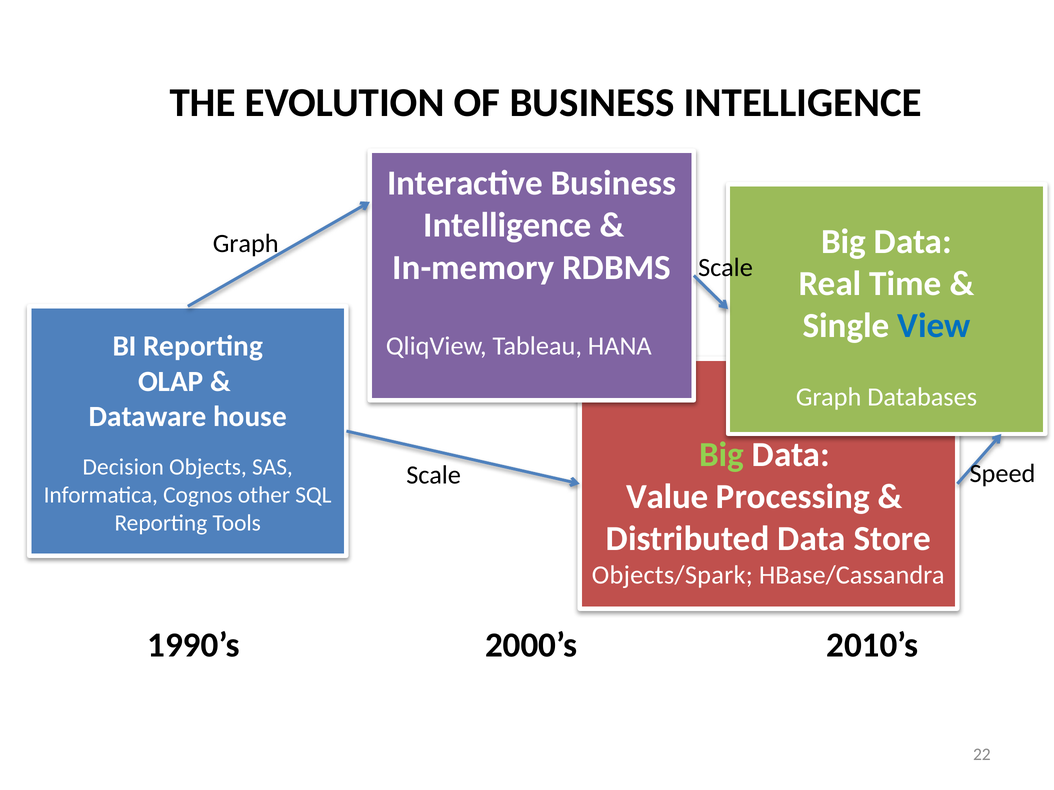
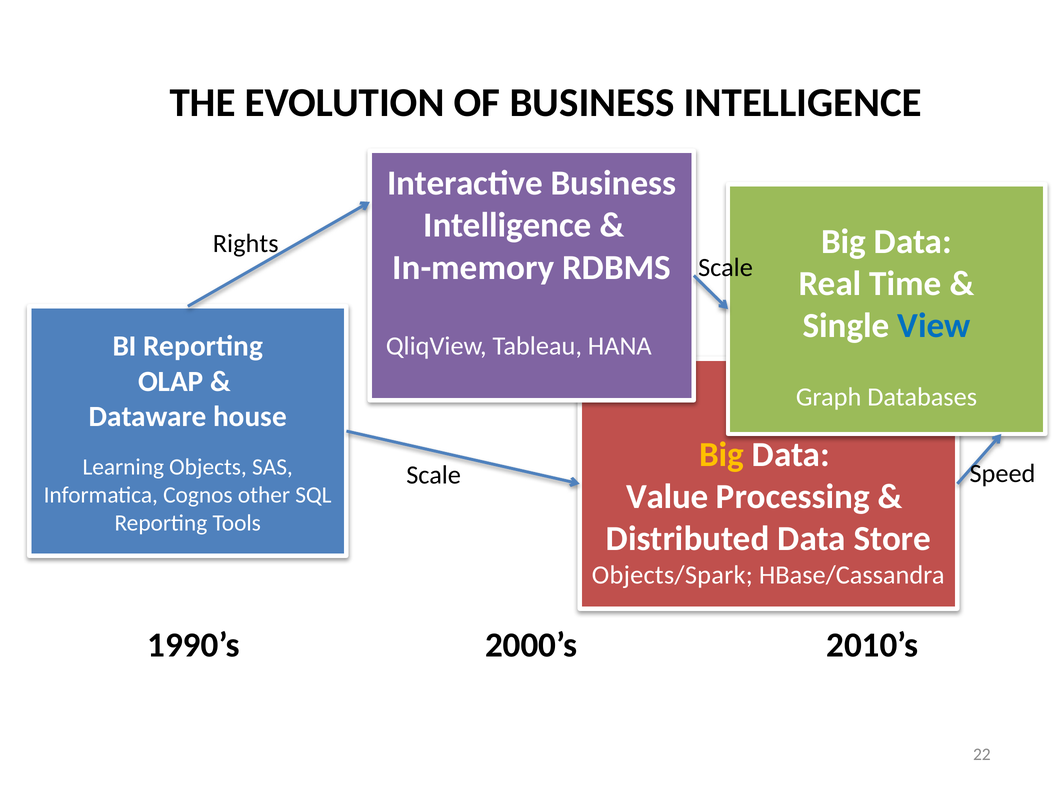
Graph at (246, 244): Graph -> Rights
Big at (722, 455) colour: light green -> yellow
Decision: Decision -> Learning
